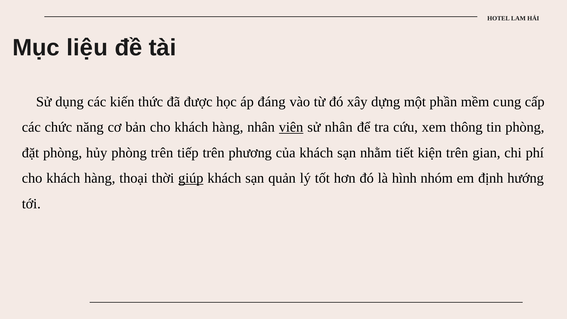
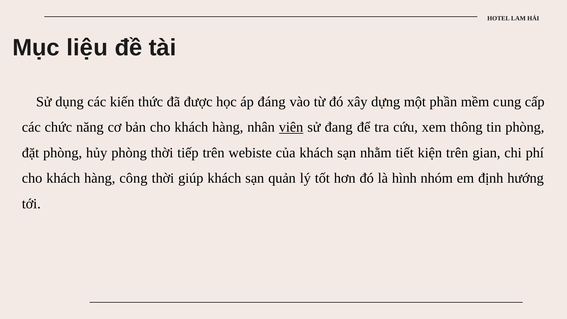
sử nhân: nhân -> đang
phòng trên: trên -> thời
phương: phương -> webiste
thoại: thoại -> công
giúp underline: present -> none
